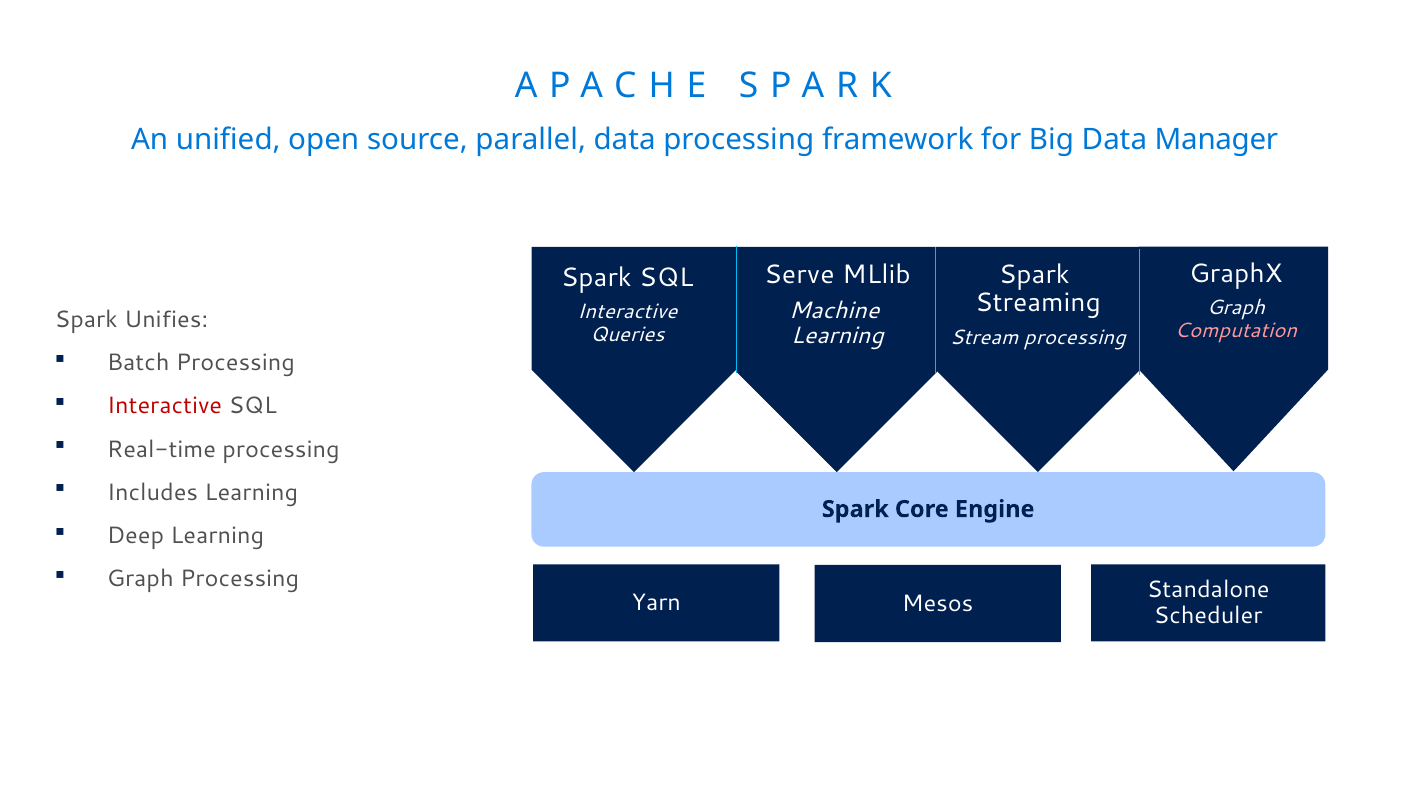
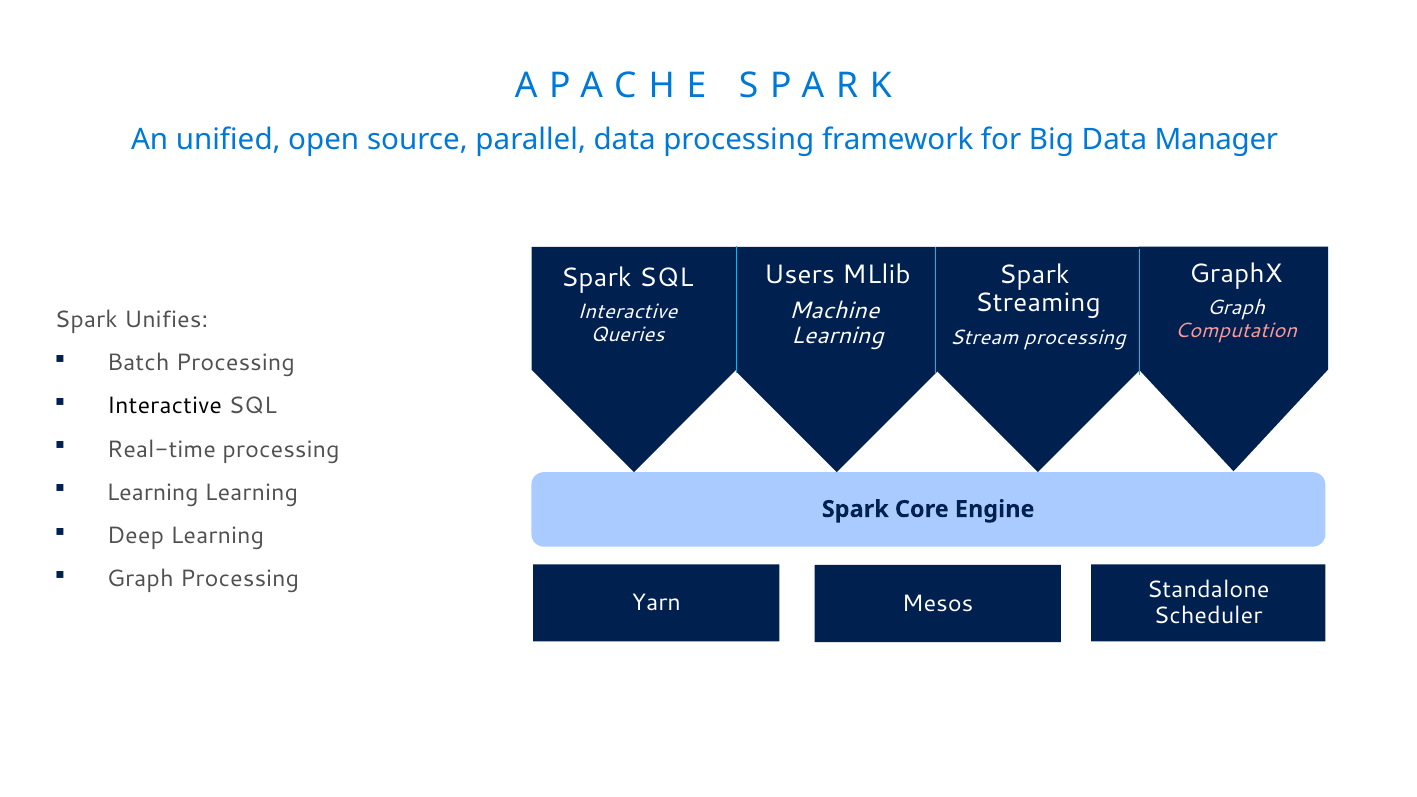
Serve: Serve -> Users
Interactive at (164, 406) colour: red -> black
Includes at (152, 493): Includes -> Learning
